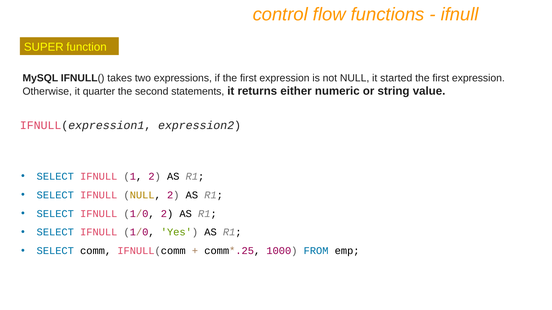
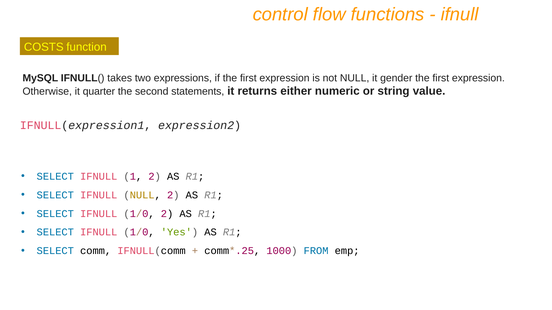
SUPER: SUPER -> COSTS
started: started -> gender
